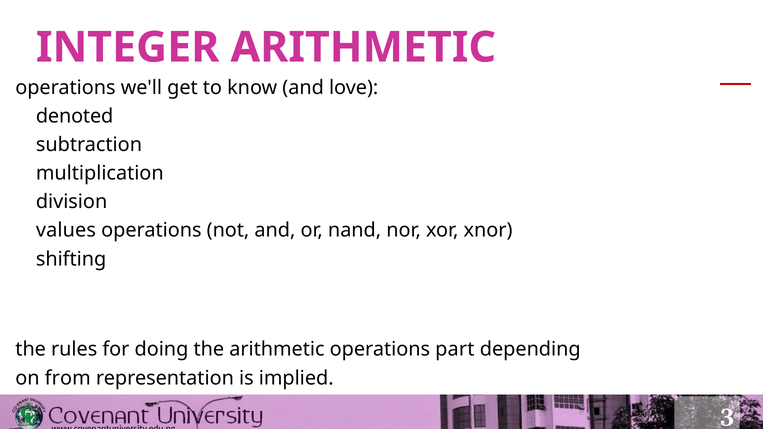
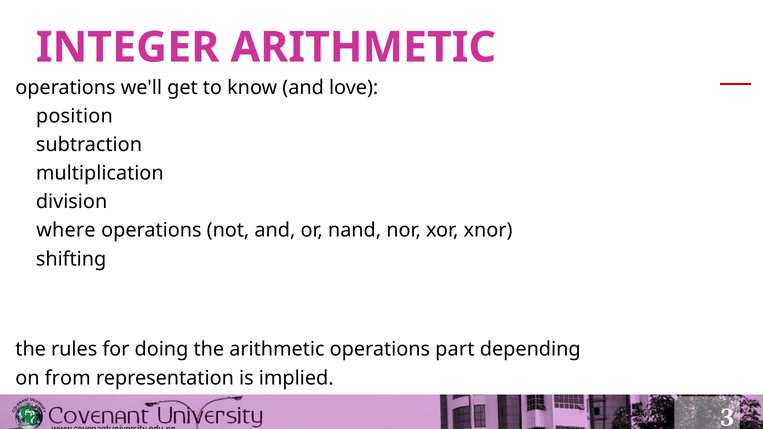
denoted: denoted -> position
values: values -> where
